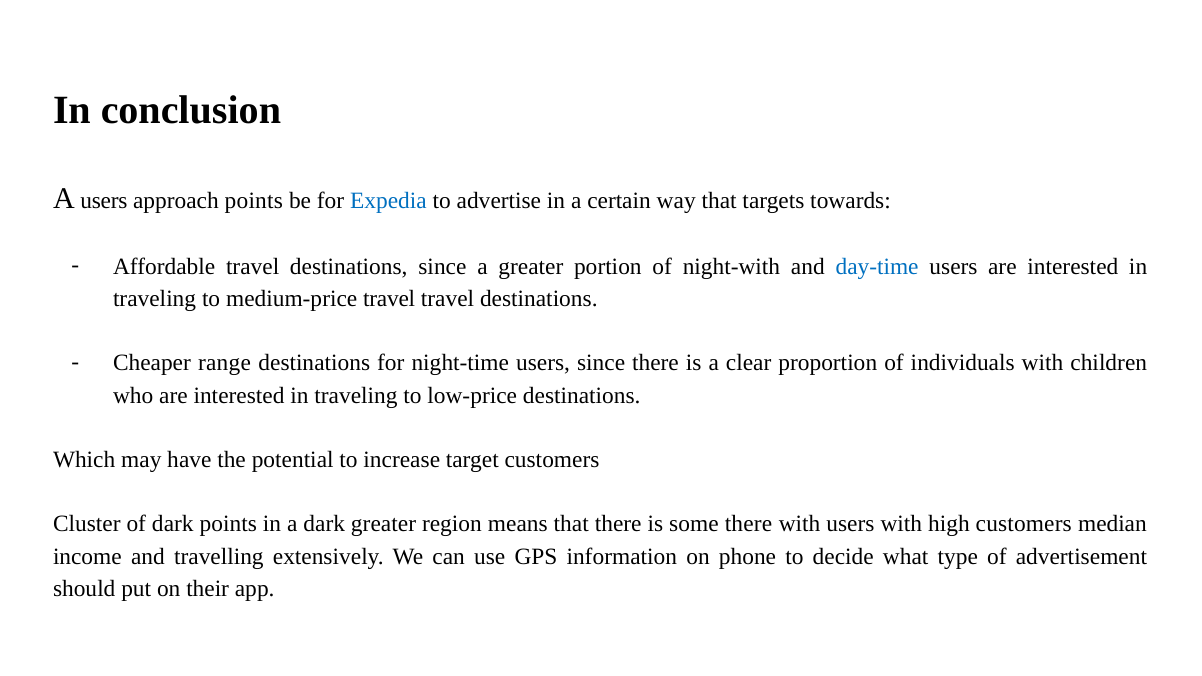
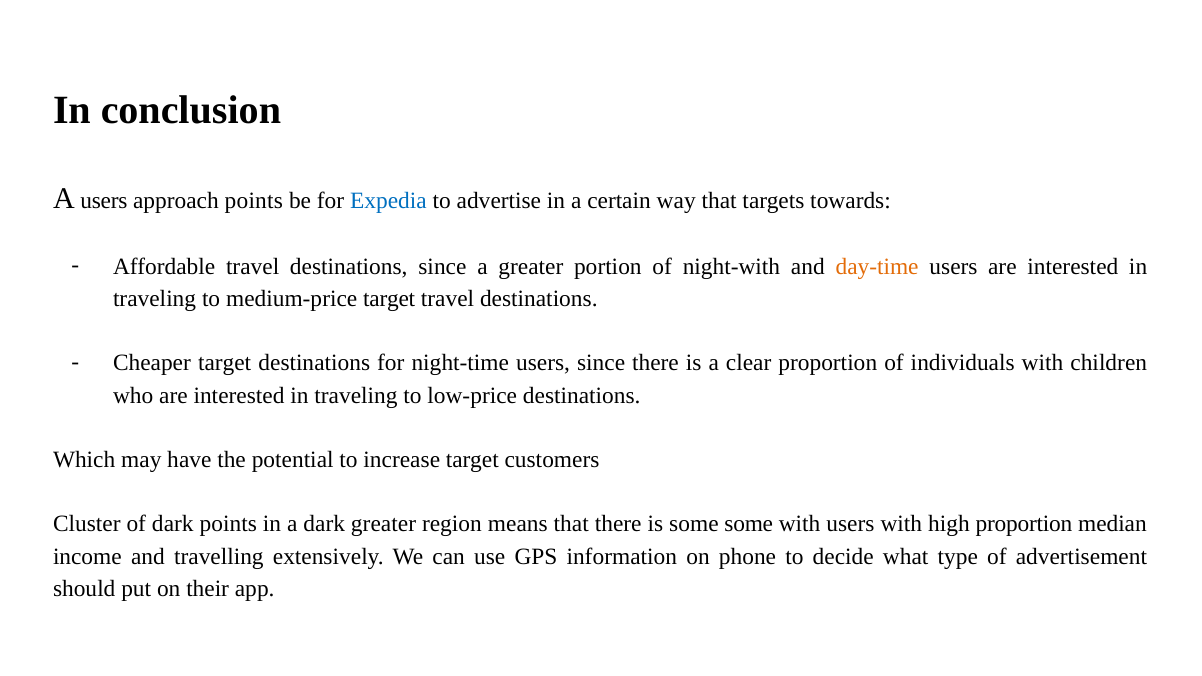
day-time colour: blue -> orange
medium-price travel: travel -> target
Cheaper range: range -> target
some there: there -> some
high customers: customers -> proportion
